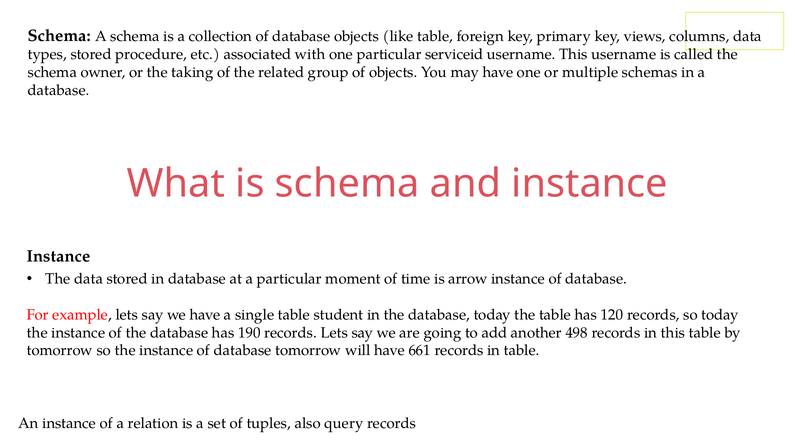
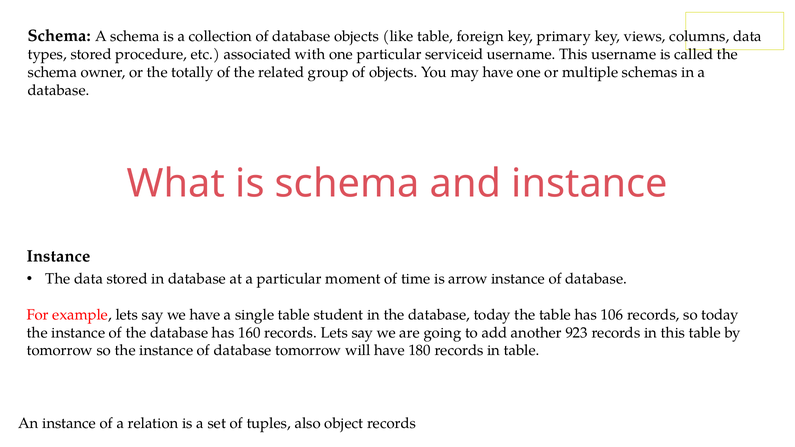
taking: taking -> totally
120: 120 -> 106
190: 190 -> 160
498: 498 -> 923
661: 661 -> 180
query: query -> object
